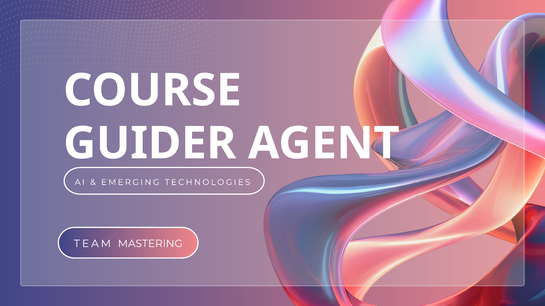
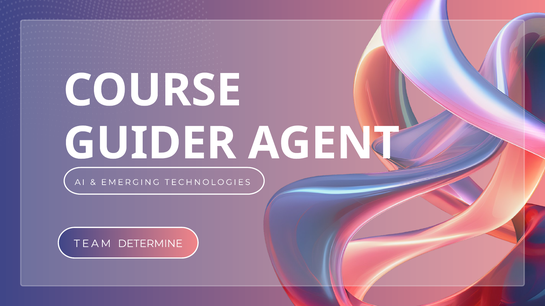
MASTERING: MASTERING -> DETERMINE
